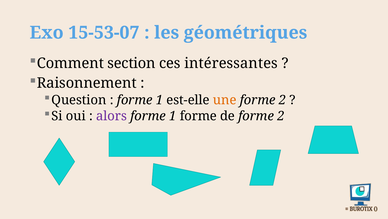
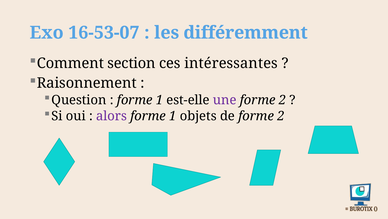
15-53-07: 15-53-07 -> 16-53-07
géométriques: géométriques -> différemment
une colour: orange -> purple
1 forme: forme -> objets
